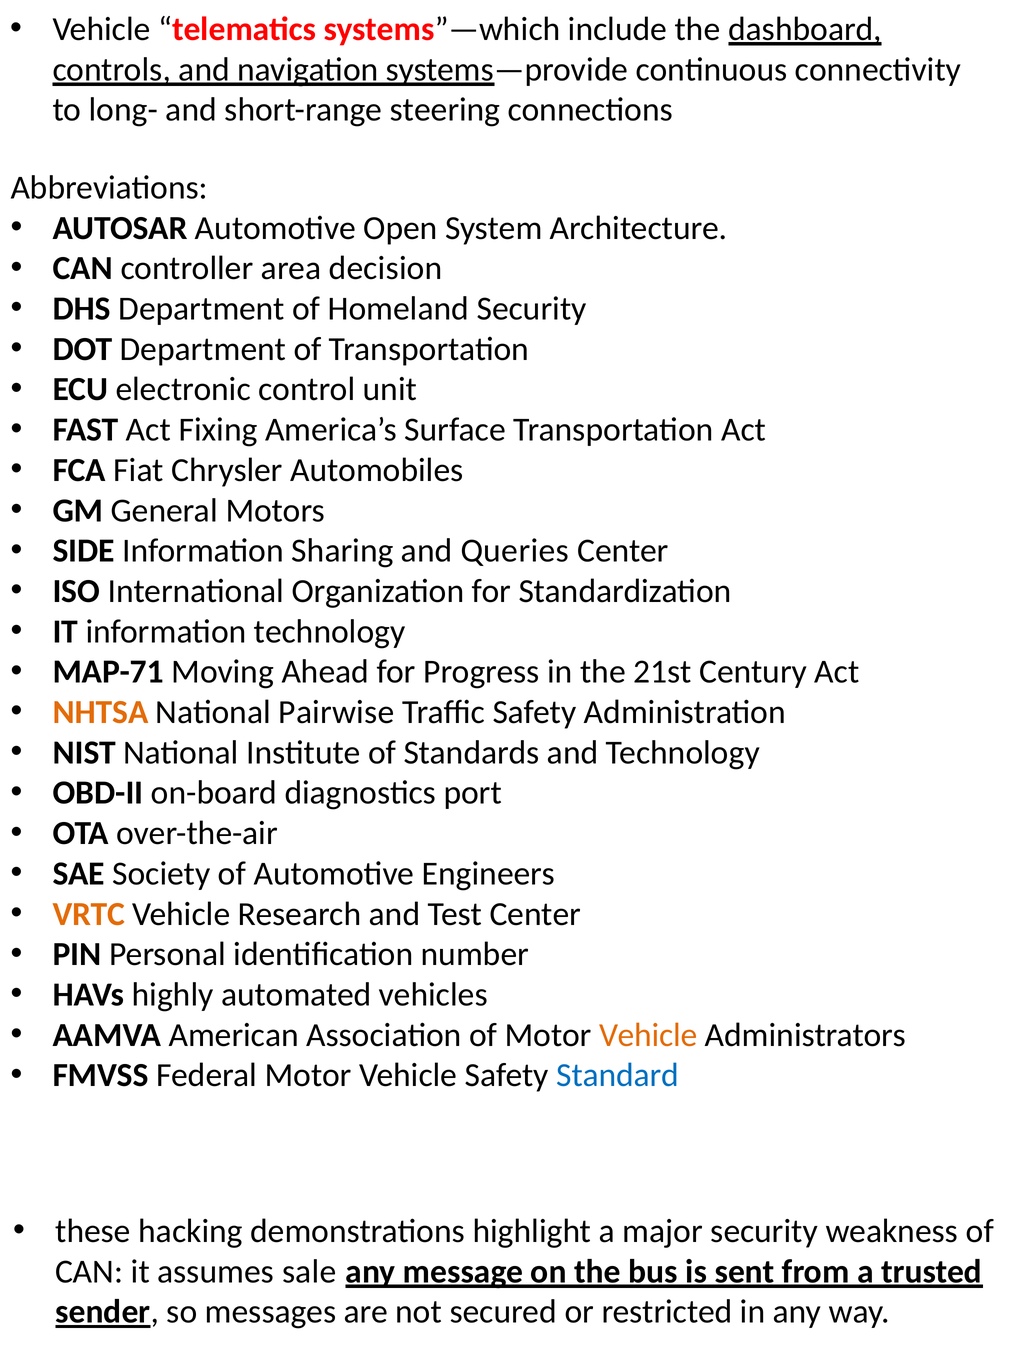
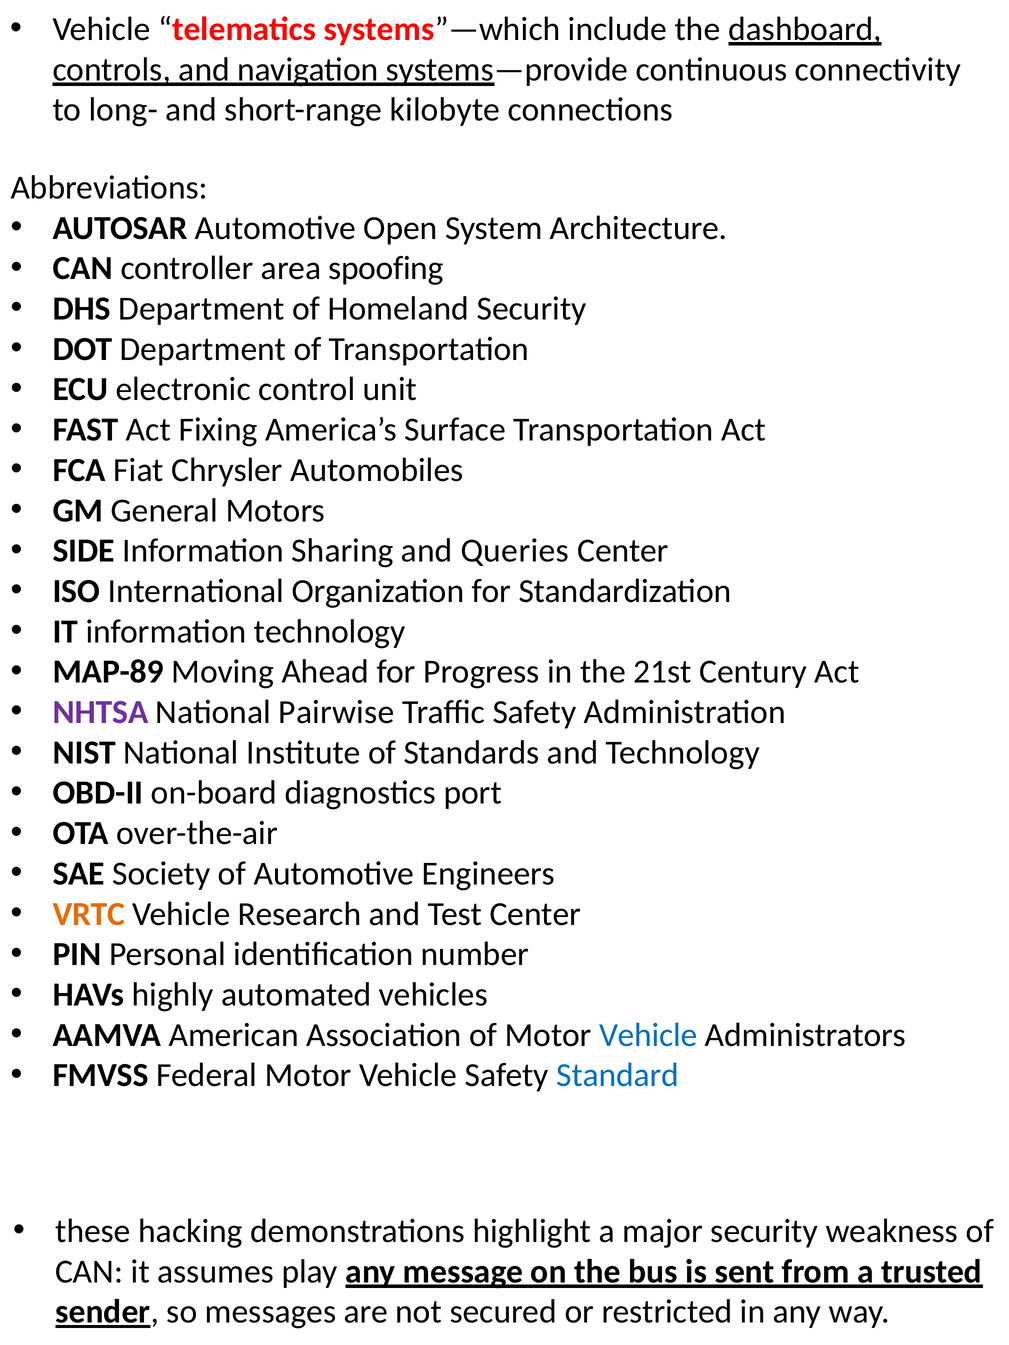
steering: steering -> kilobyte
decision: decision -> spoofing
MAP-71: MAP-71 -> MAP-89
NHTSA colour: orange -> purple
Vehicle at (648, 1035) colour: orange -> blue
sale: sale -> play
